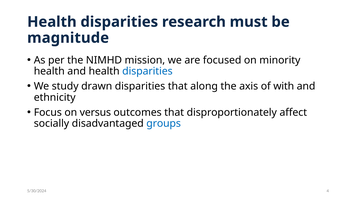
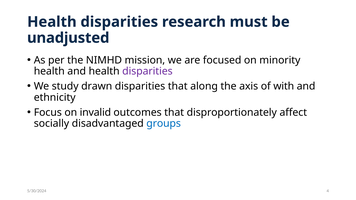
magnitude: magnitude -> unadjusted
disparities at (147, 71) colour: blue -> purple
versus: versus -> invalid
